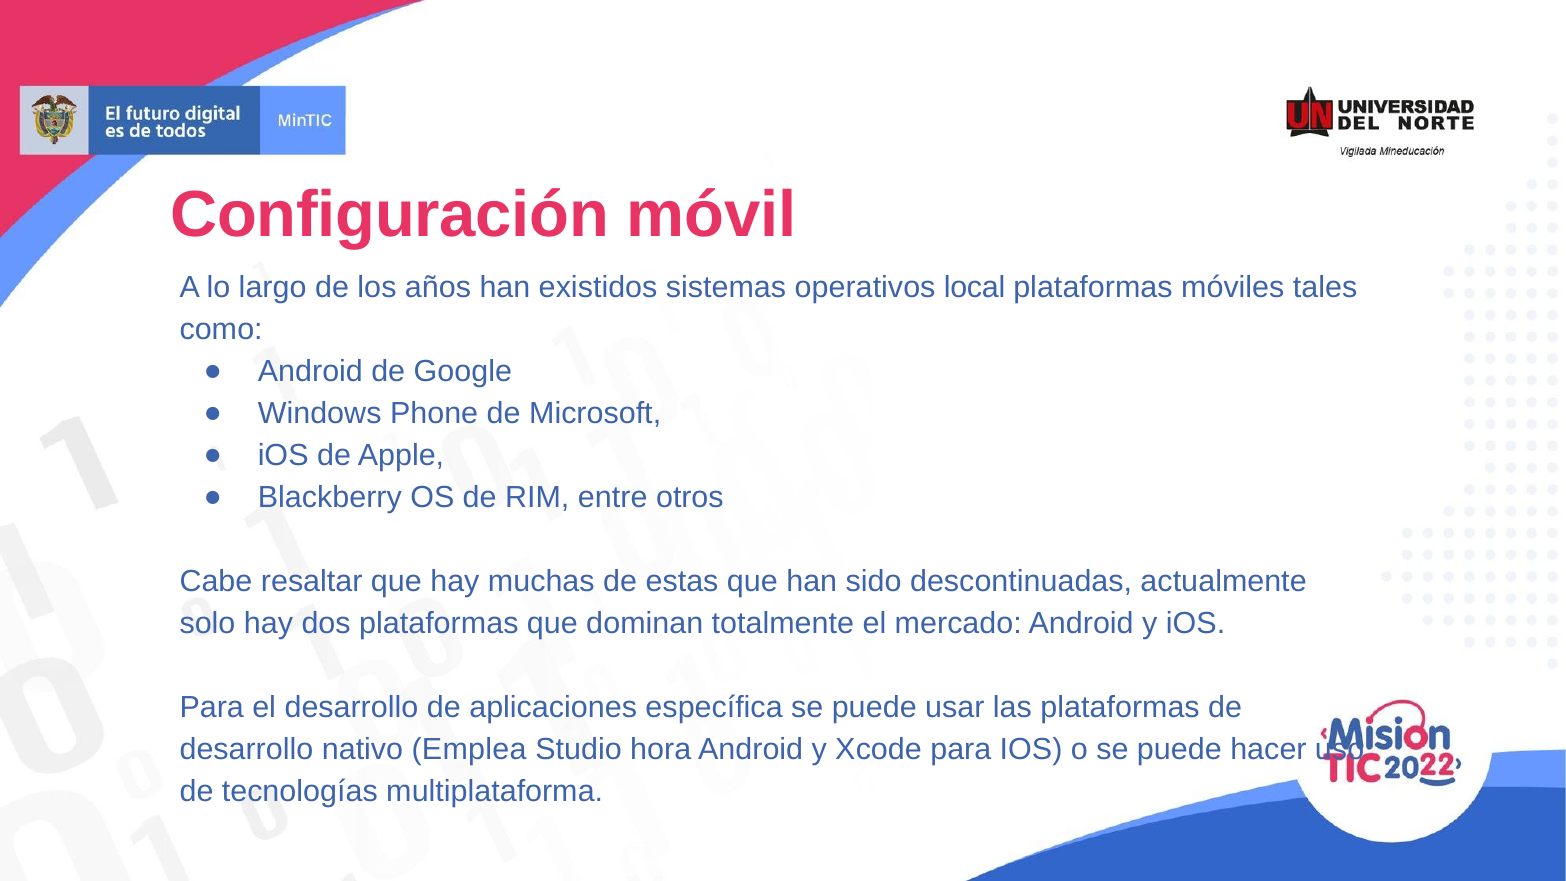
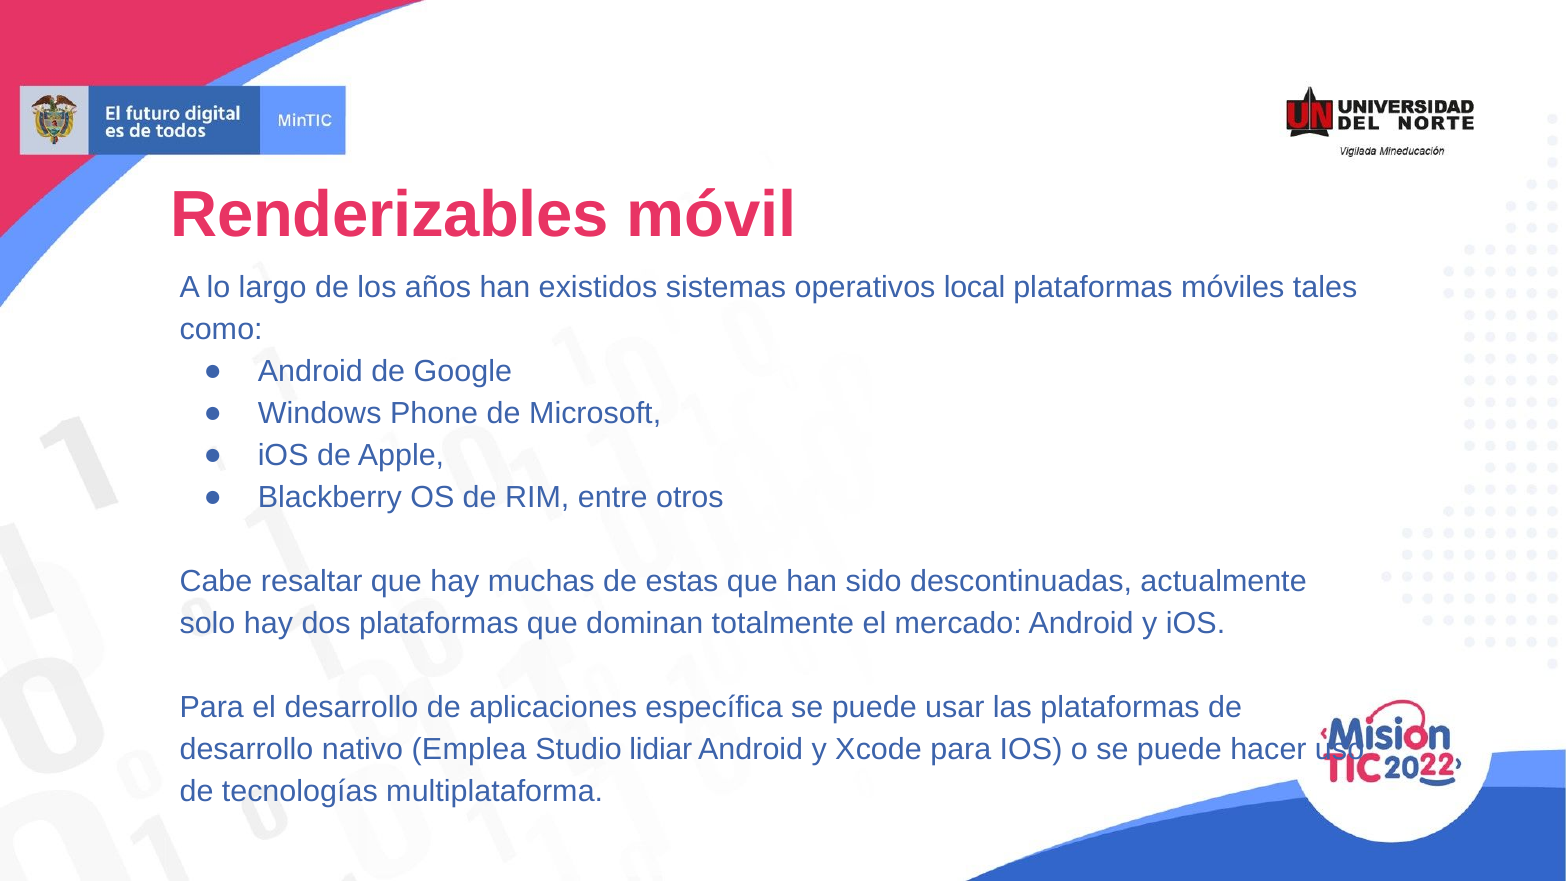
Configuración: Configuración -> Renderizables
hora: hora -> lidiar
